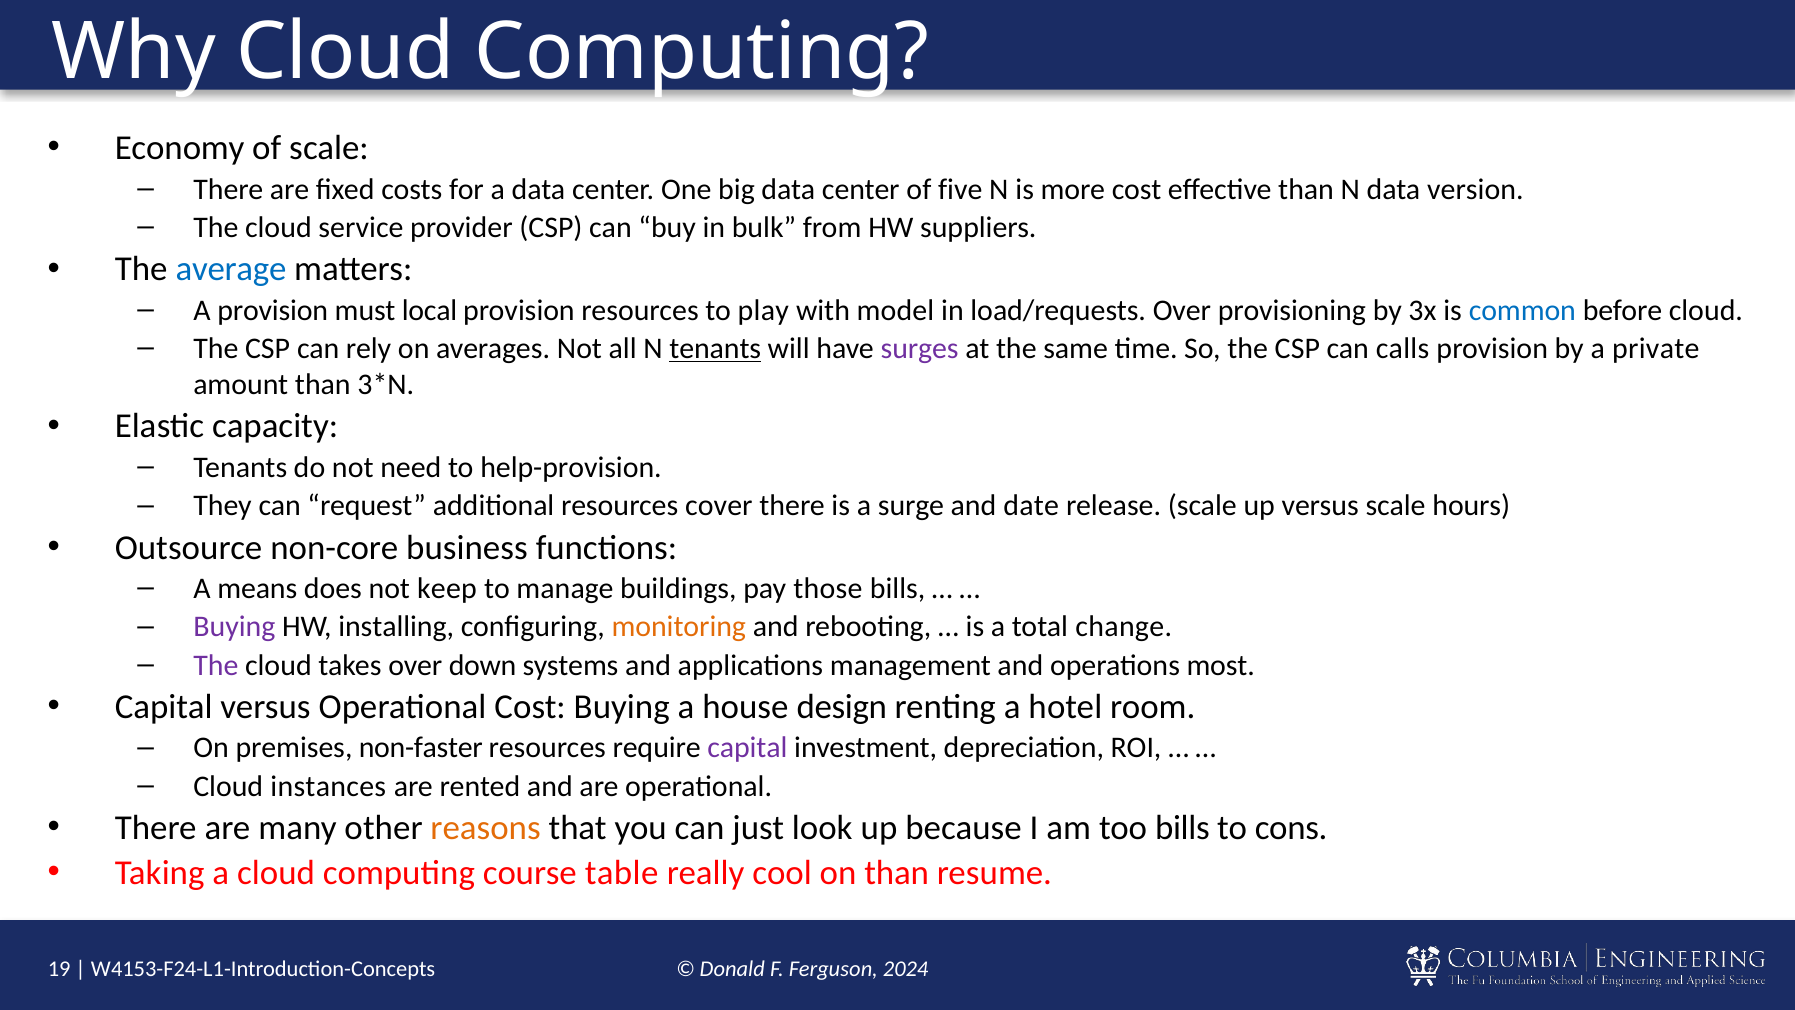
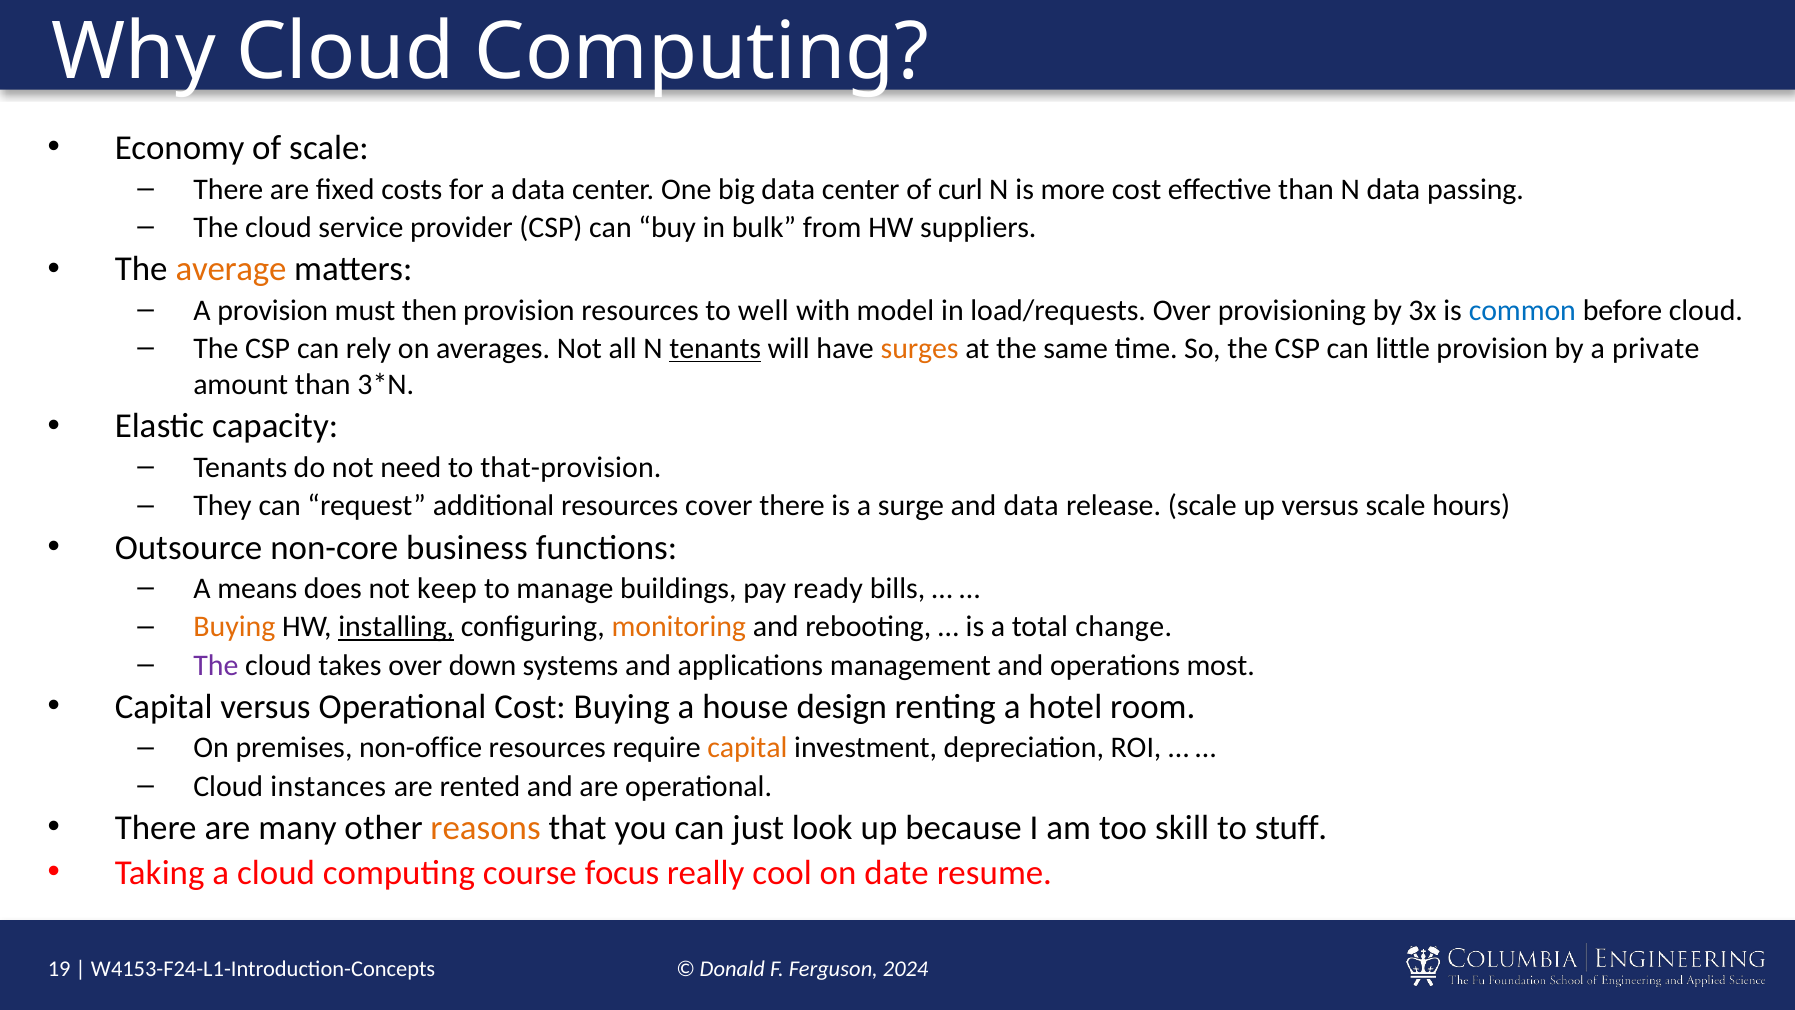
five: five -> curl
version: version -> passing
average colour: blue -> orange
local: local -> then
play: play -> well
surges colour: purple -> orange
calls: calls -> little
help-provision: help-provision -> that-provision
and date: date -> data
those: those -> ready
Buying at (234, 627) colour: purple -> orange
installing underline: none -> present
non-faster: non-faster -> non-office
capital at (747, 748) colour: purple -> orange
too bills: bills -> skill
cons: cons -> stuff
table: table -> focus
on than: than -> date
